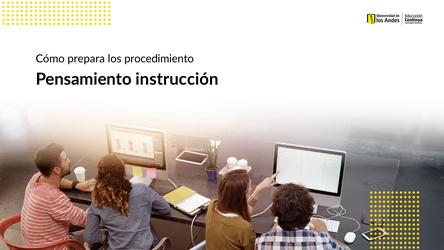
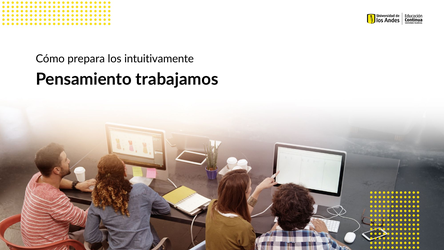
procedimiento: procedimiento -> intuitivamente
instrucción: instrucción -> trabajamos
